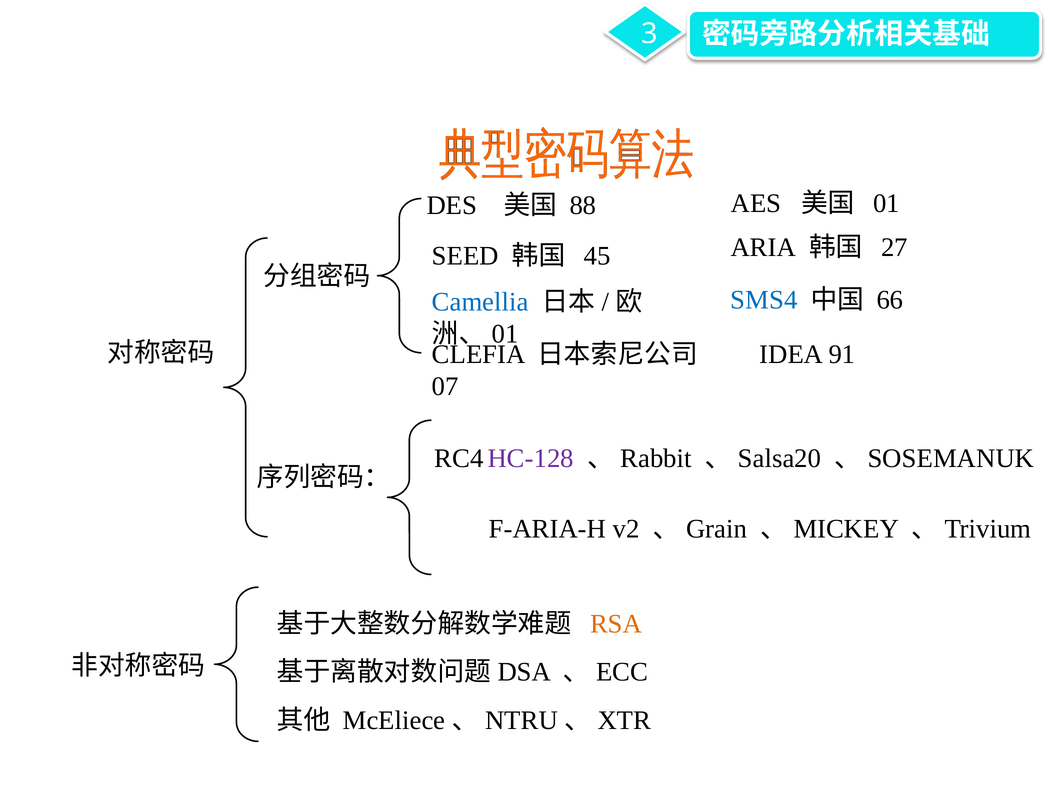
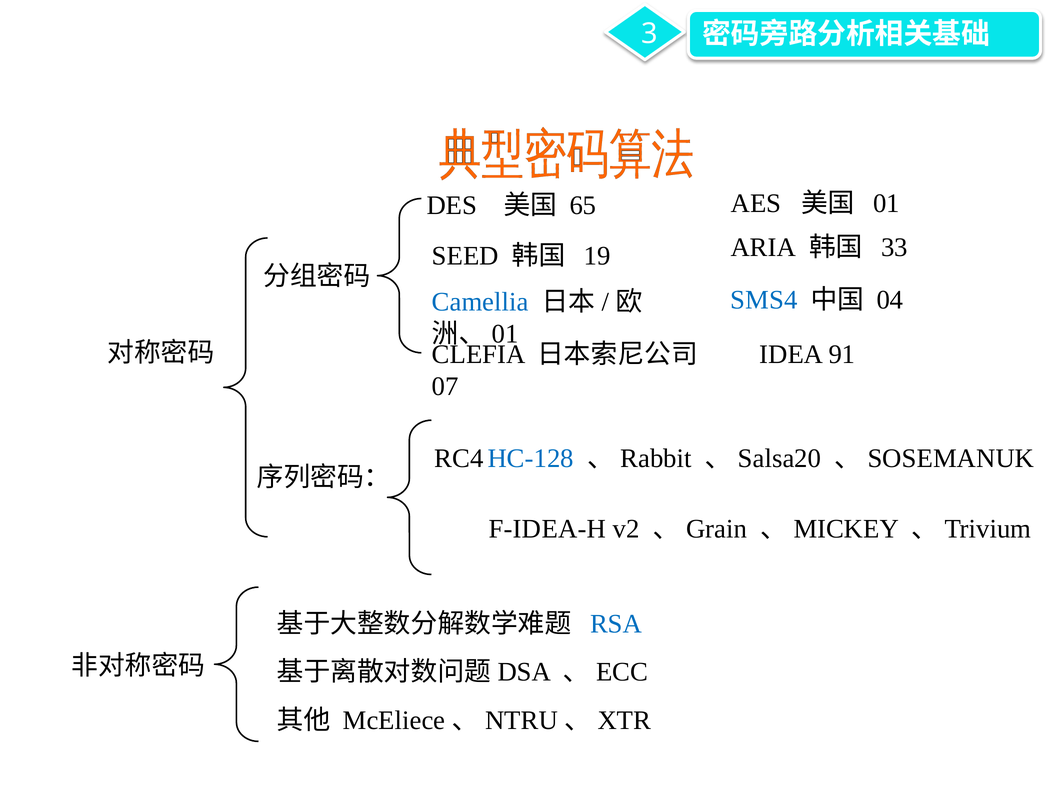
88: 88 -> 65
27: 27 -> 33
45: 45 -> 19
66: 66 -> 04
HC-128 colour: purple -> blue
F-ARIA-H: F-ARIA-H -> F-IDEA-H
RSA colour: orange -> blue
